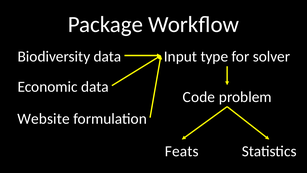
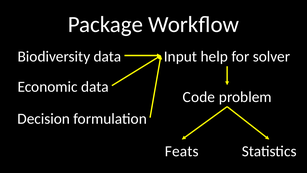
type: type -> help
Website: Website -> Decision
